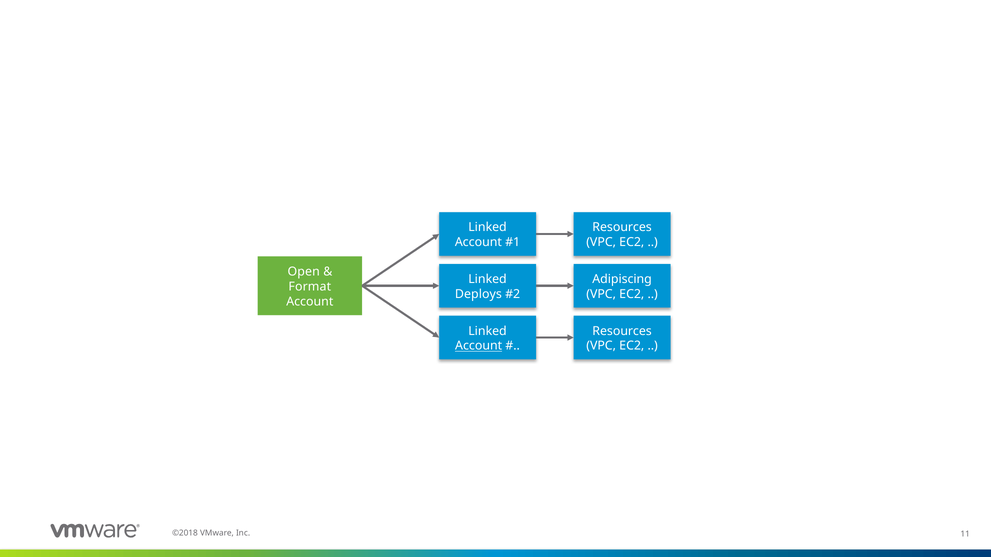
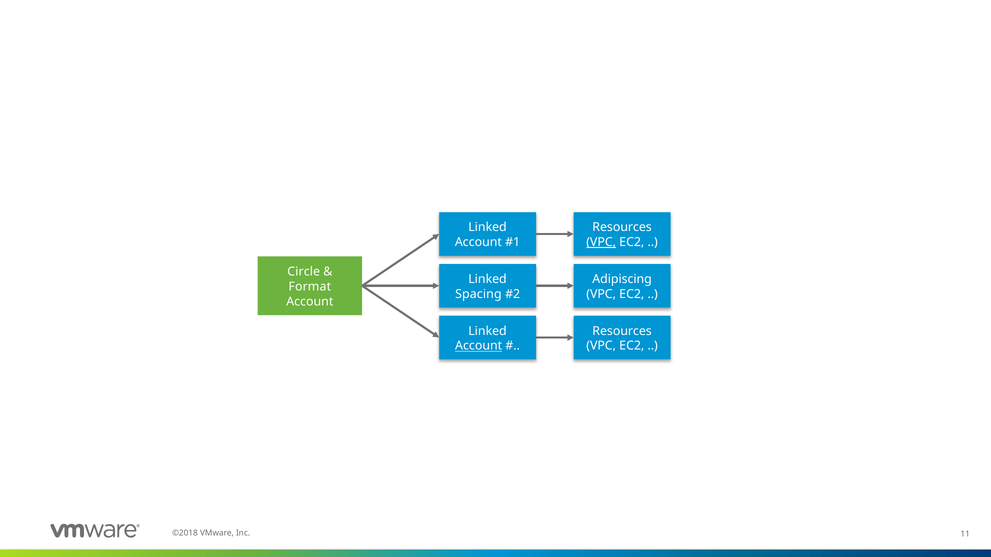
VPC at (601, 243) underline: none -> present
Open: Open -> Circle
Deploys: Deploys -> Spacing
